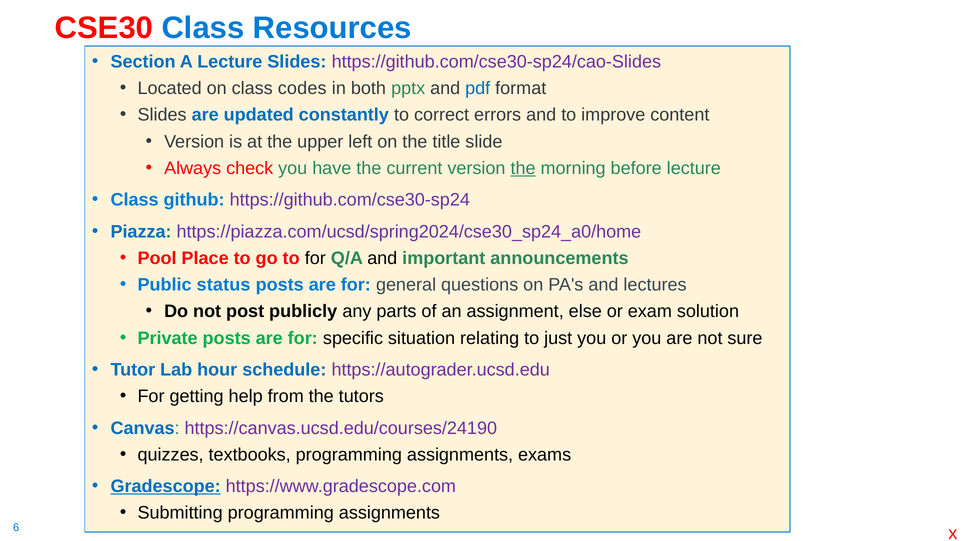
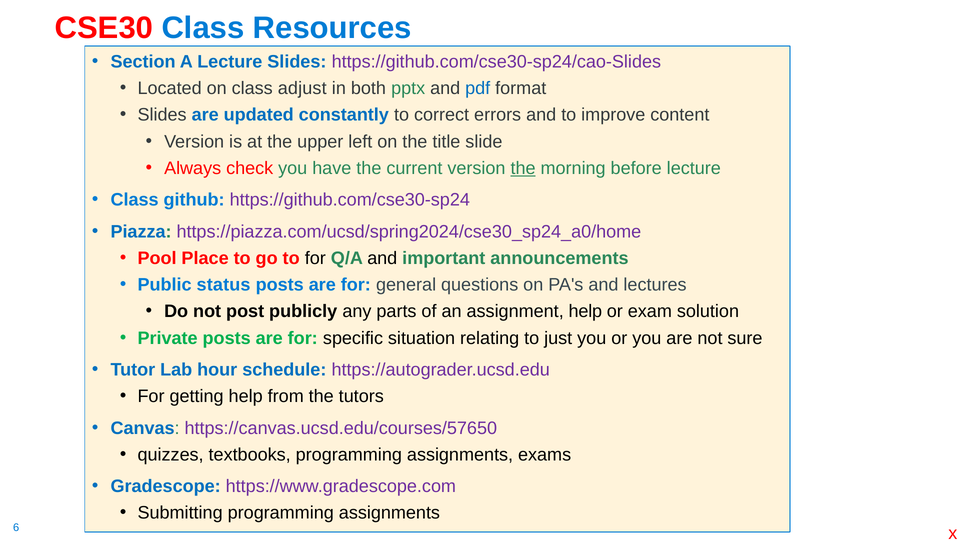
codes: codes -> adjust
assignment else: else -> help
https://canvas.ucsd.edu/courses/24190: https://canvas.ucsd.edu/courses/24190 -> https://canvas.ucsd.edu/courses/57650
Gradescope underline: present -> none
